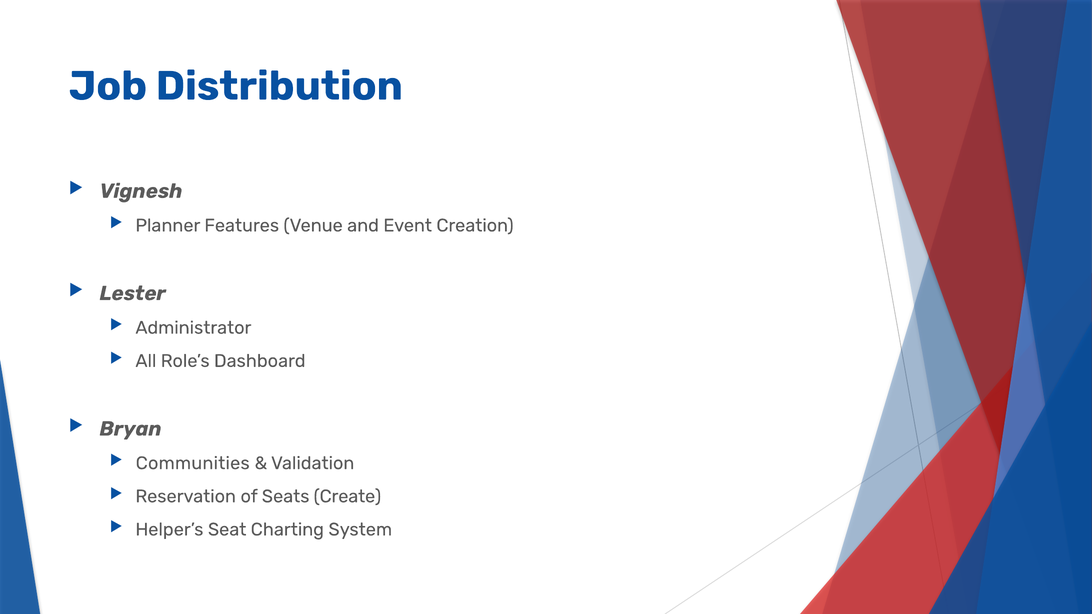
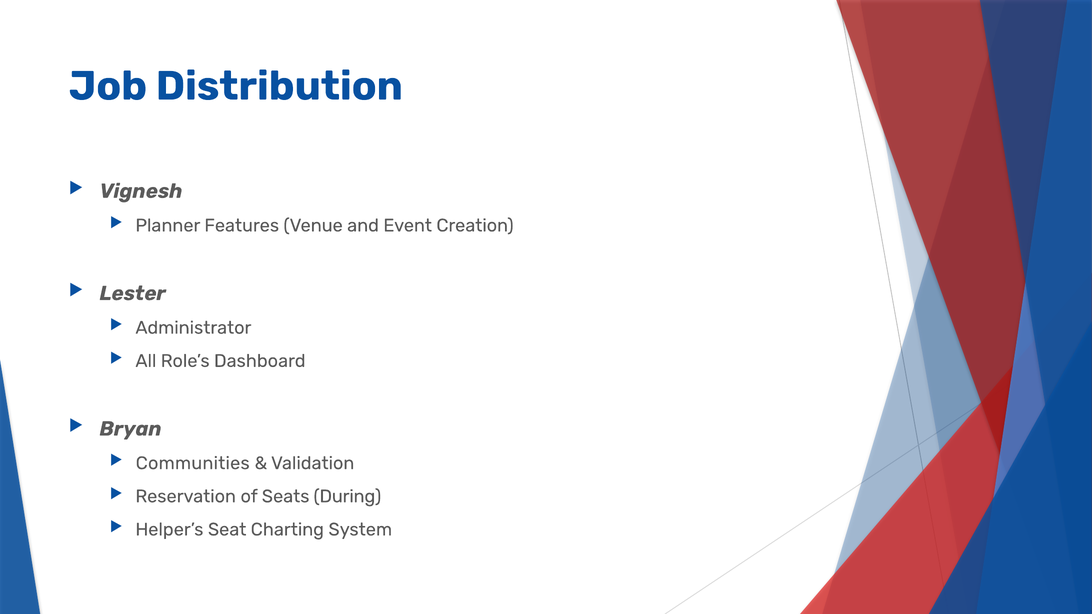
Create: Create -> During
